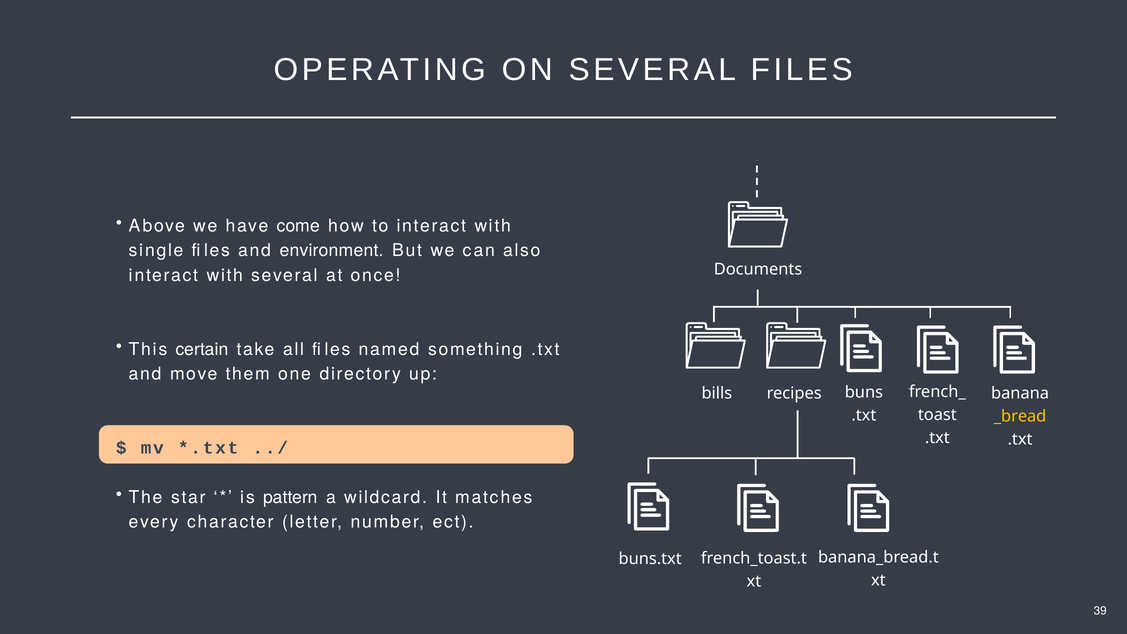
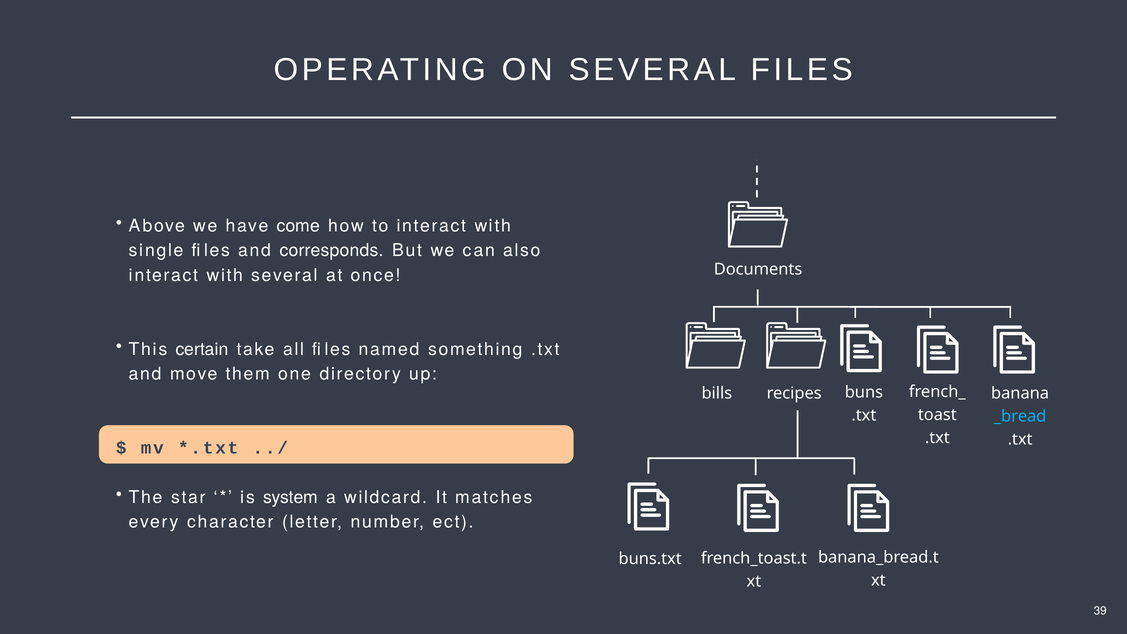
environment: environment -> corresponds
_bread colour: yellow -> light blue
pattern: pattern -> system
